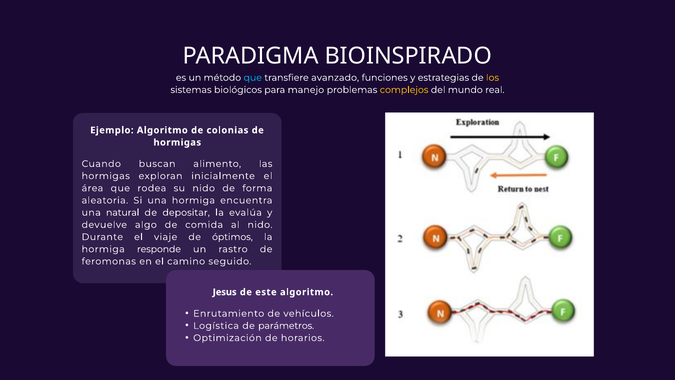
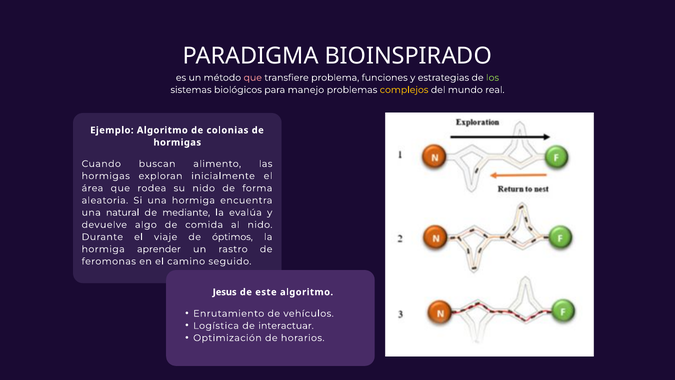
que at (253, 78) colour: light blue -> pink
avanzado: avanzado -> problema
los colour: yellow -> light green
depositar: depositar -> mediante
responde: responde -> aprender
parámetros: parámetros -> interactuar
